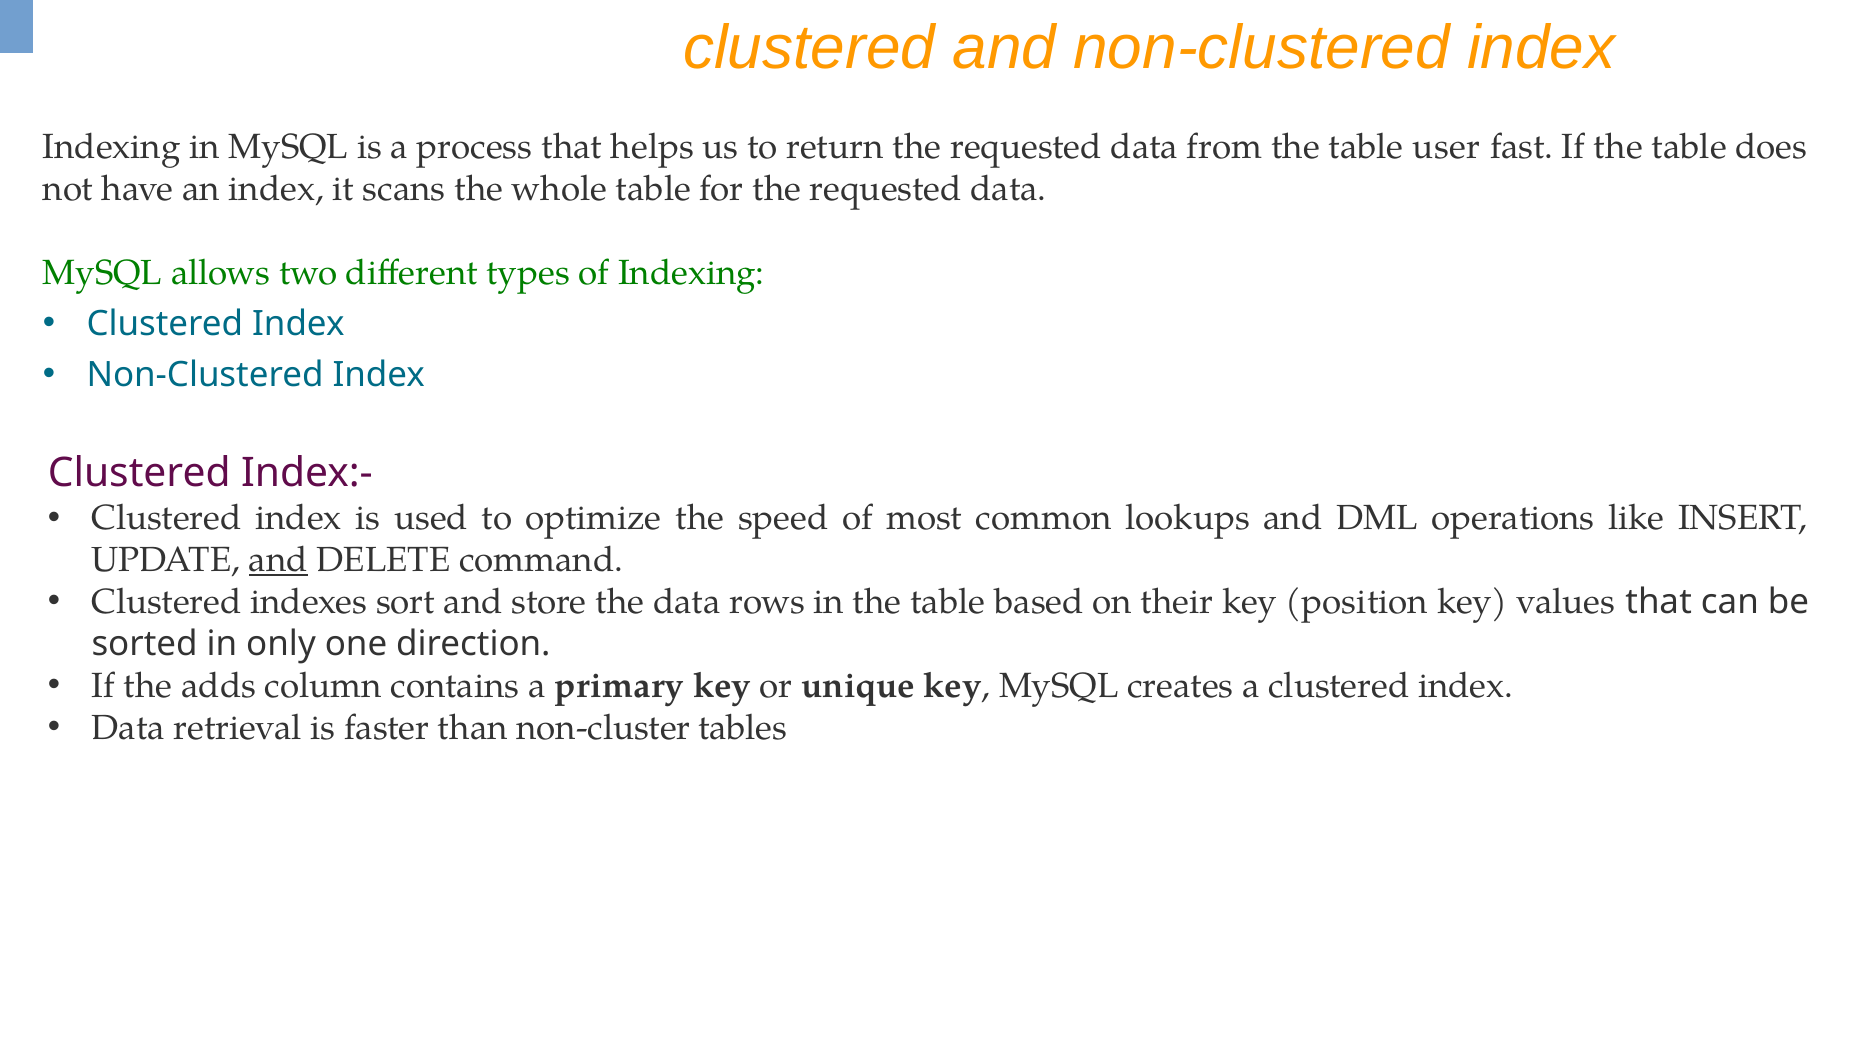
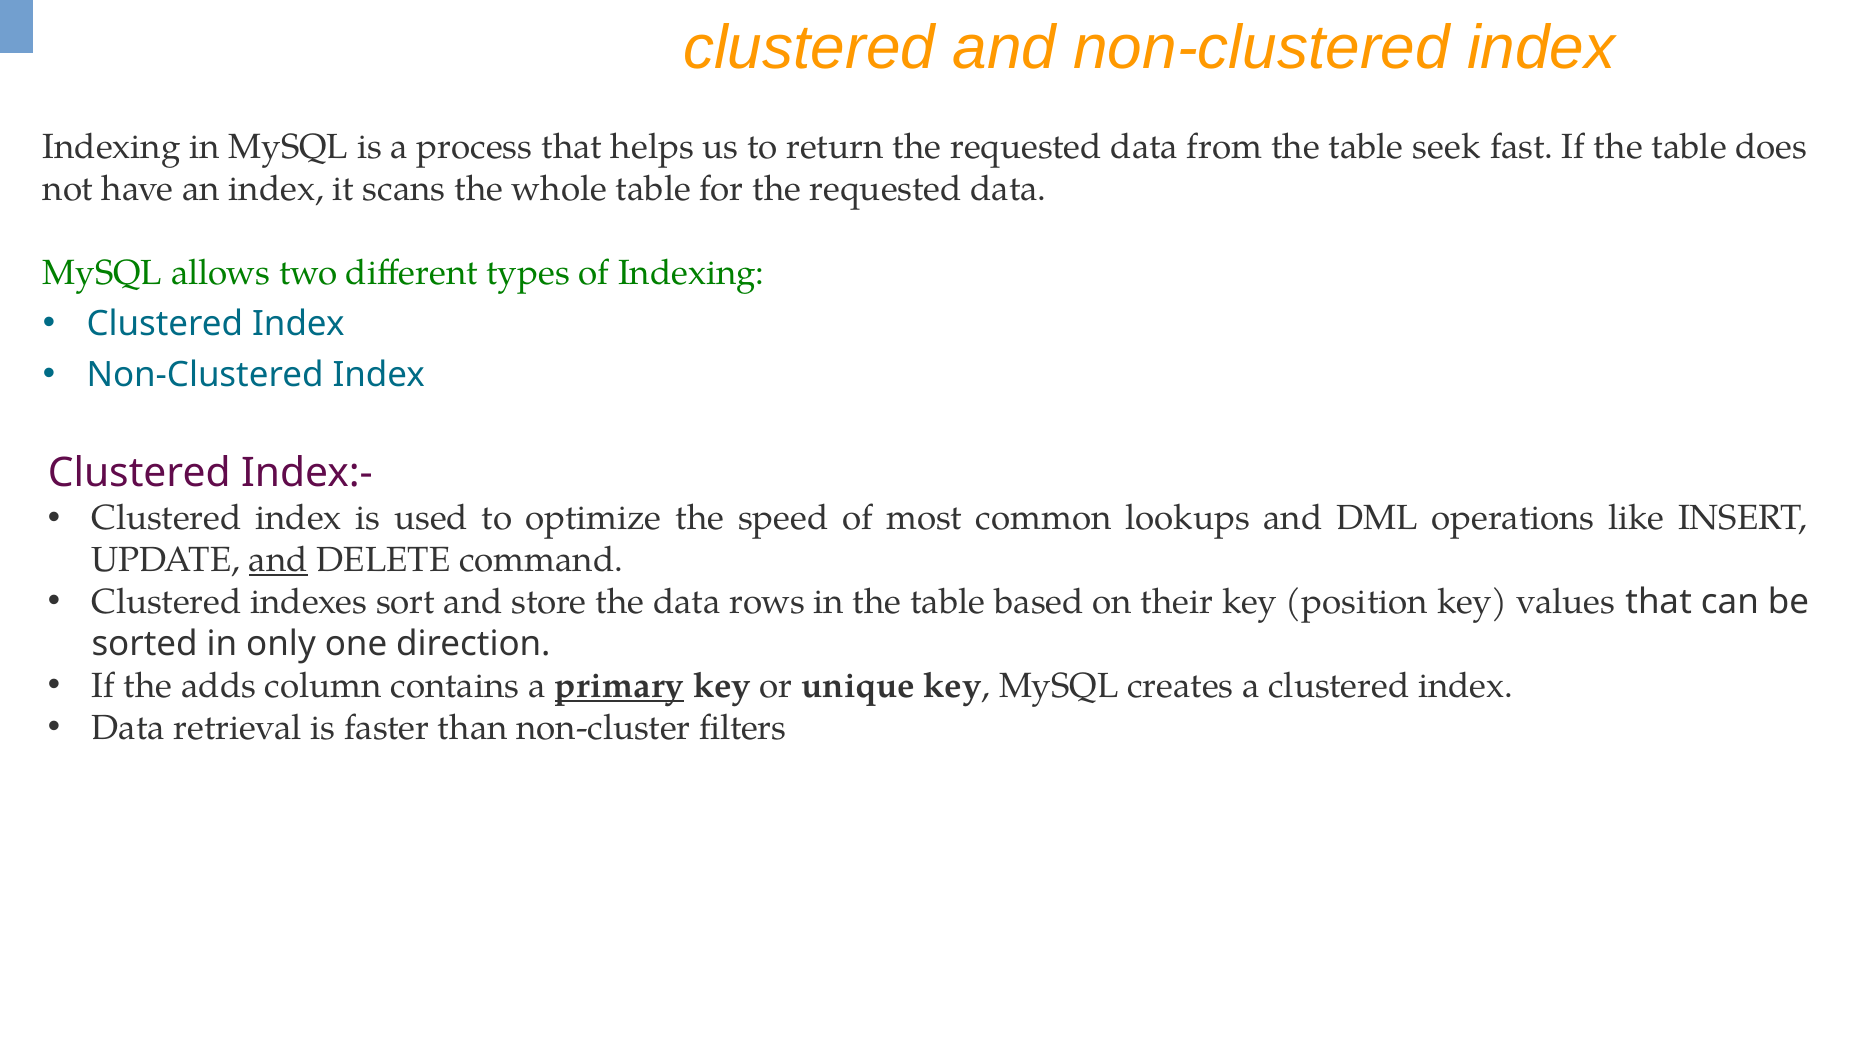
user: user -> seek
primary underline: none -> present
tables: tables -> filters
